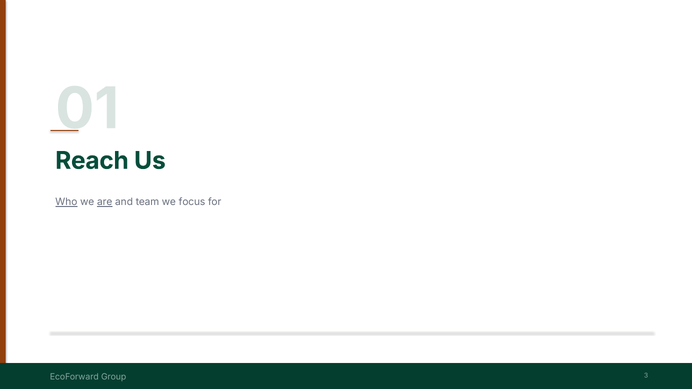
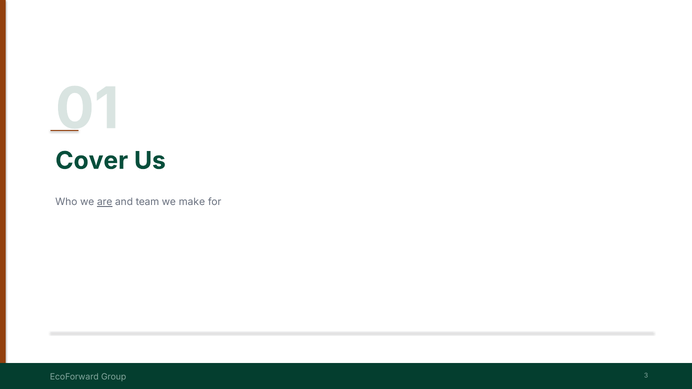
Reach: Reach -> Cover
Who underline: present -> none
focus: focus -> make
